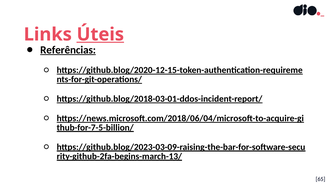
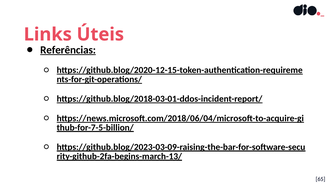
Úteis underline: present -> none
